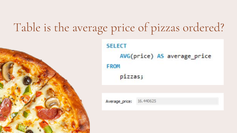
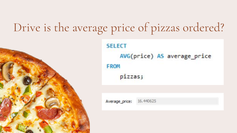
Table: Table -> Drive
